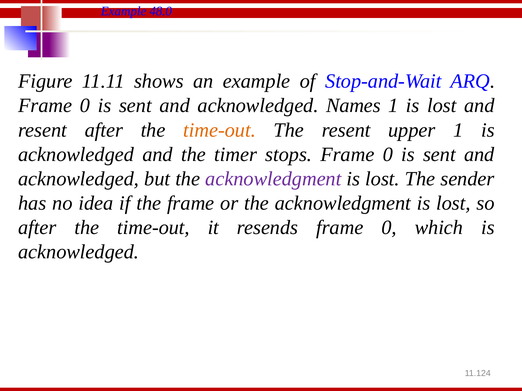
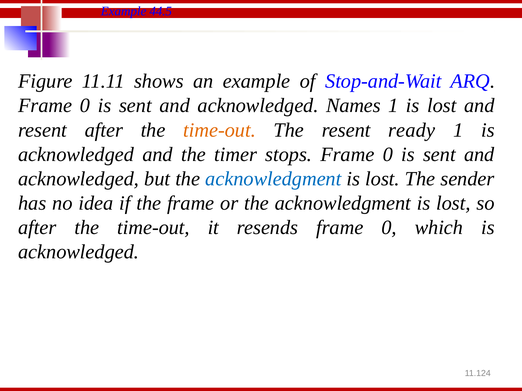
48.0: 48.0 -> 44.5
upper: upper -> ready
acknowledgment at (273, 179) colour: purple -> blue
